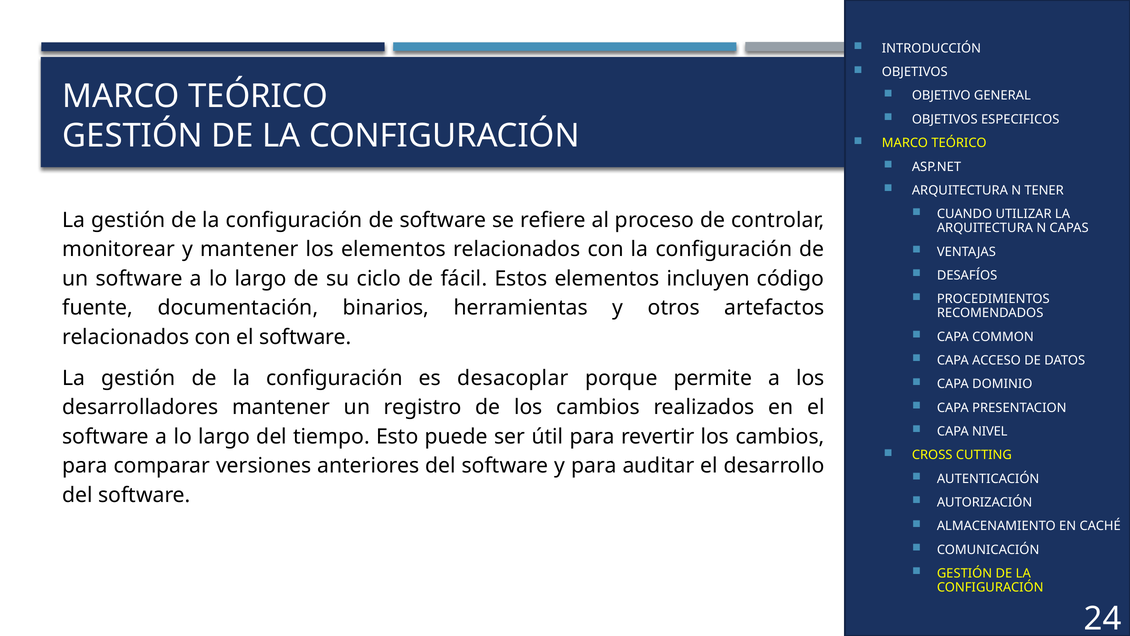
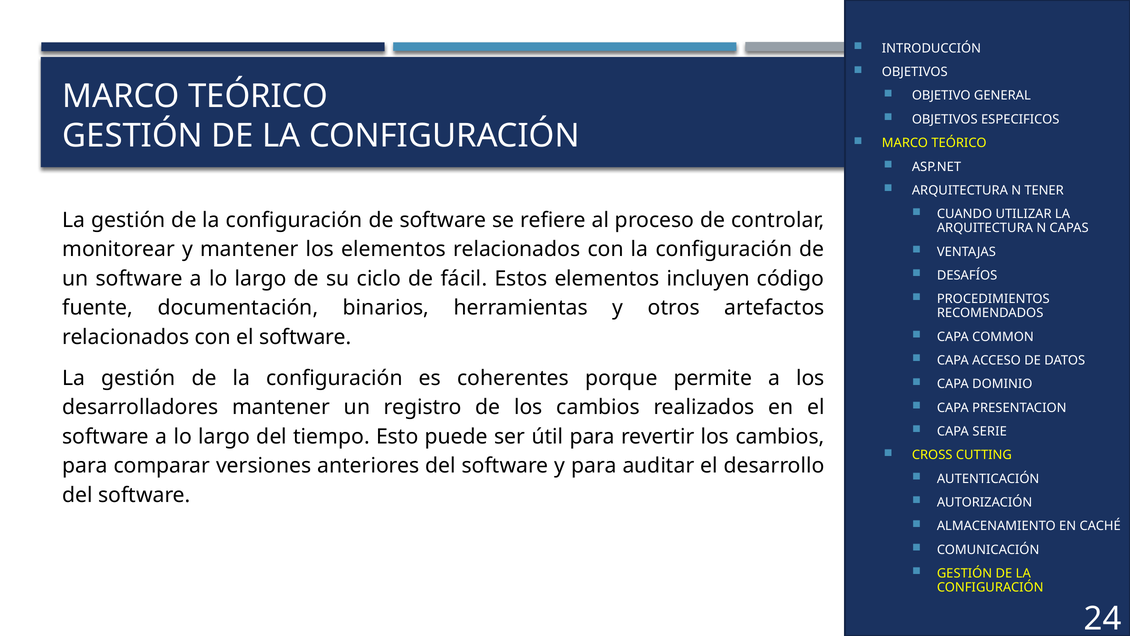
desacoplar: desacoplar -> coherentes
NIVEL: NIVEL -> SERIE
